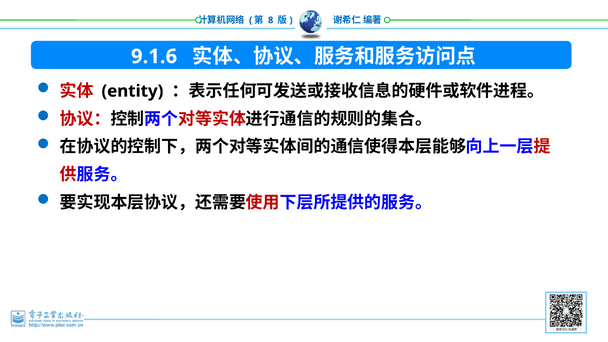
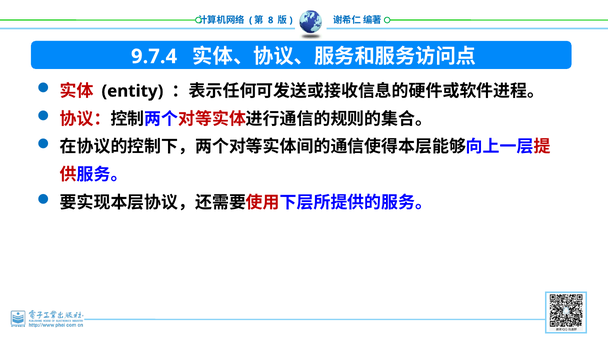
9.1.6: 9.1.6 -> 9.7.4
